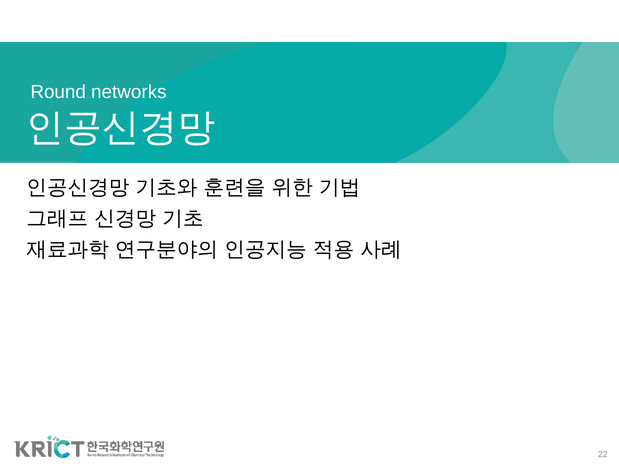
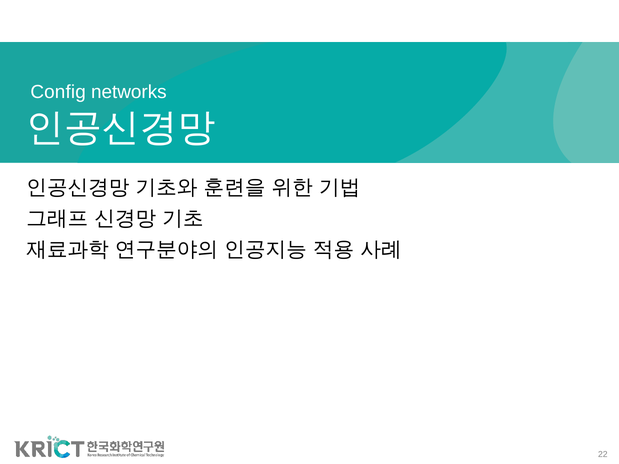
Round: Round -> Config
